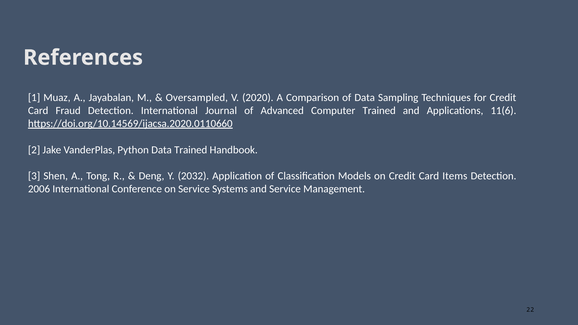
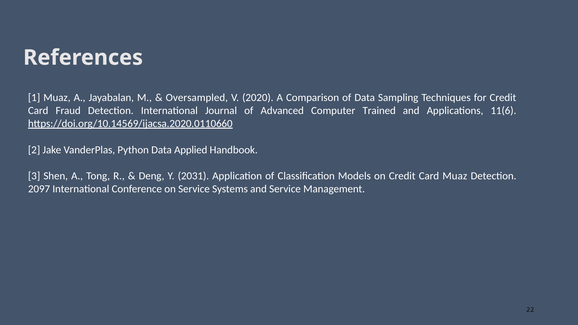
Data Trained: Trained -> Applied
2032: 2032 -> 2031
Card Items: Items -> Muaz
2006: 2006 -> 2097
